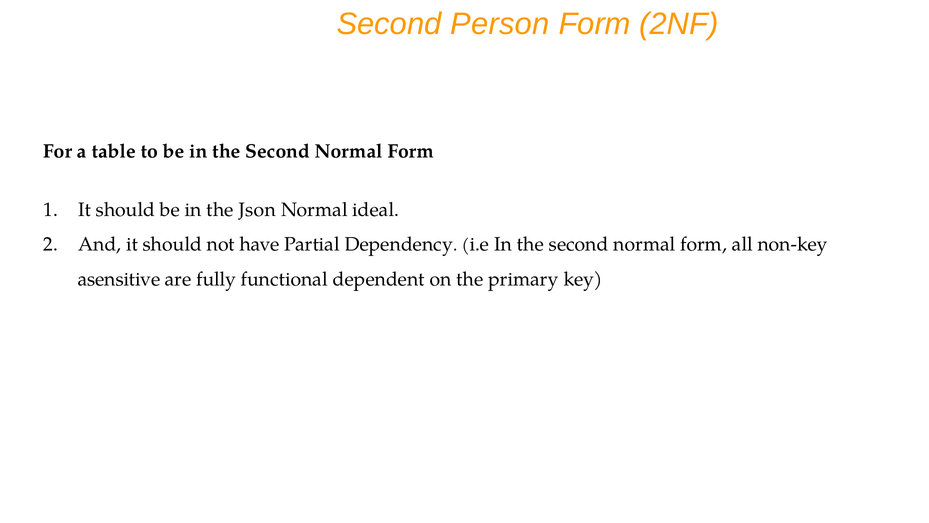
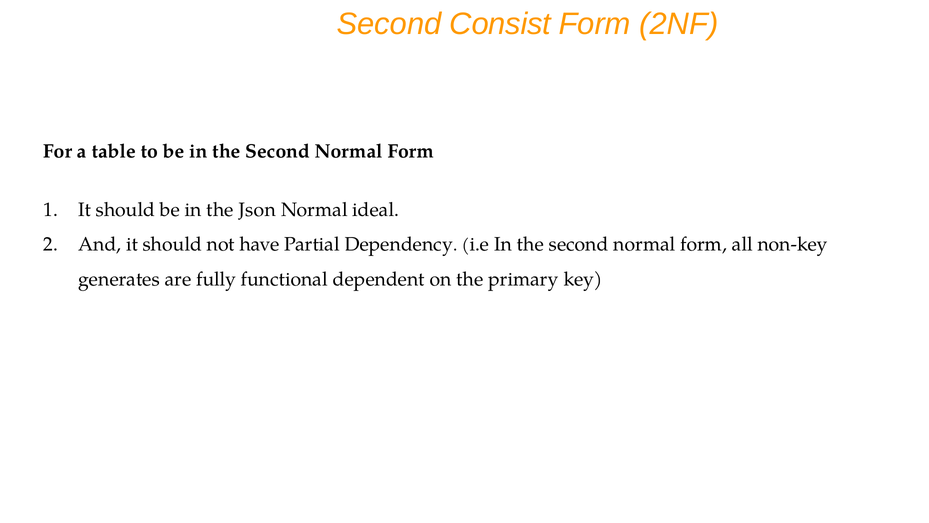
Person: Person -> Consist
asensitive: asensitive -> generates
